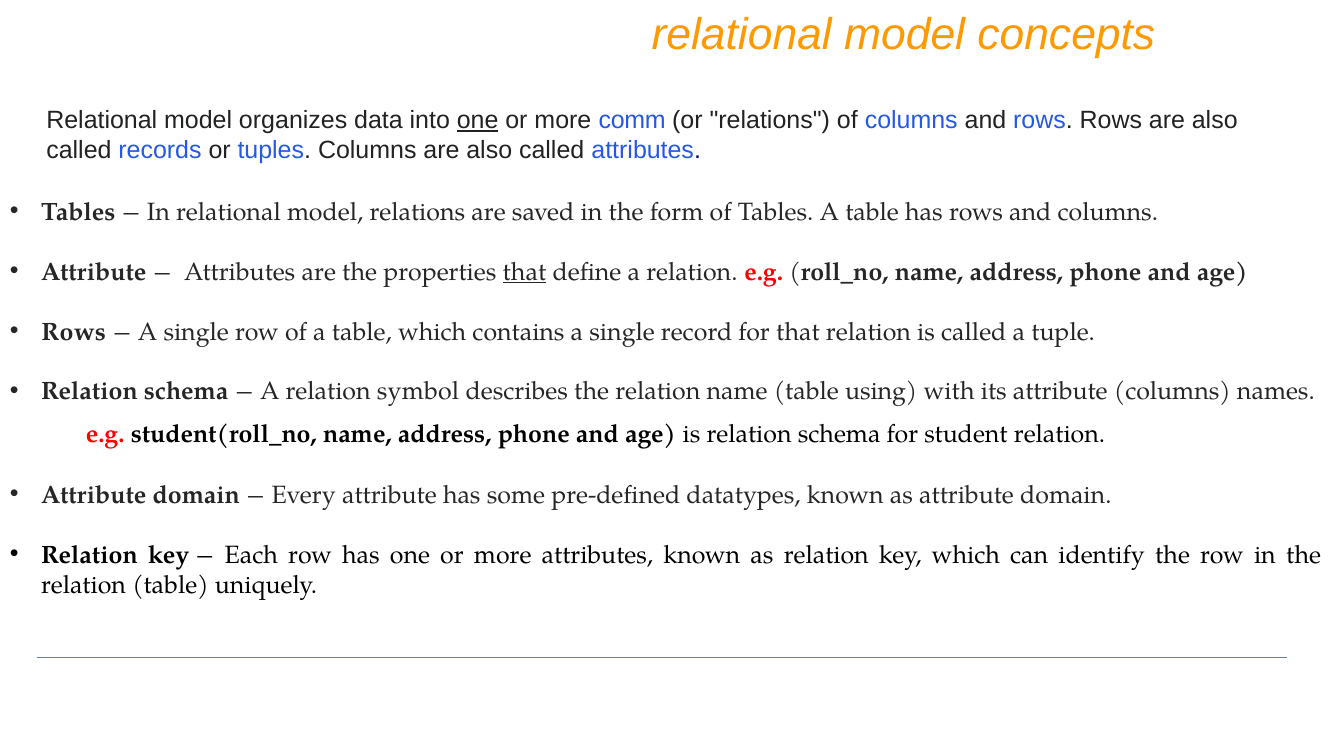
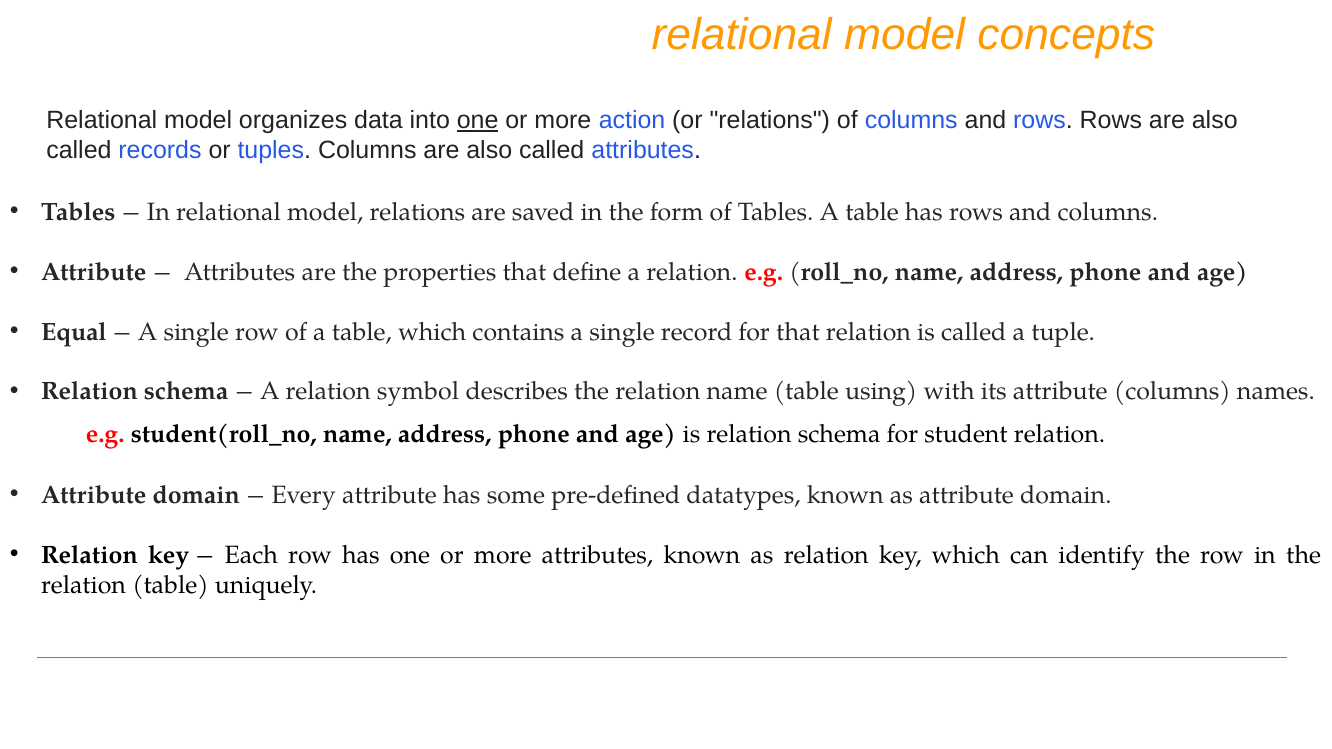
comm: comm -> action
that at (524, 272) underline: present -> none
Rows at (74, 332): Rows -> Equal
